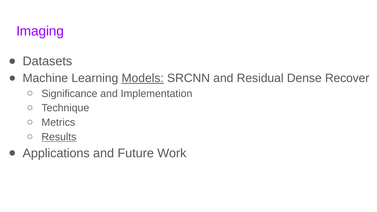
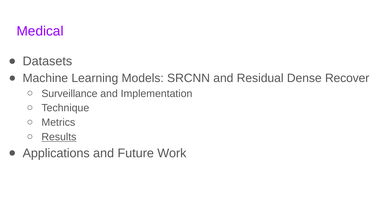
Imaging: Imaging -> Medical
Models underline: present -> none
Significance: Significance -> Surveillance
